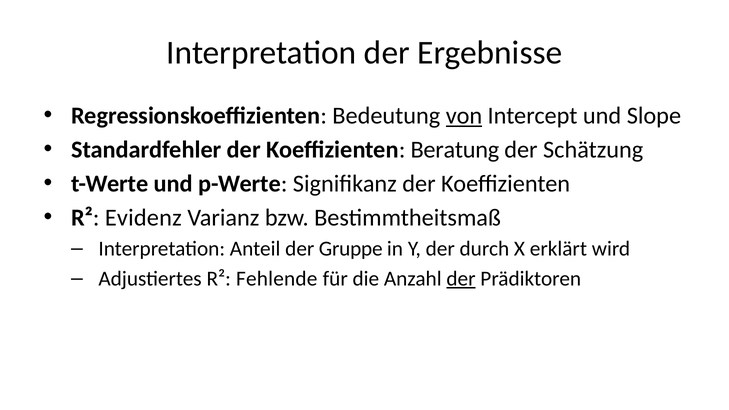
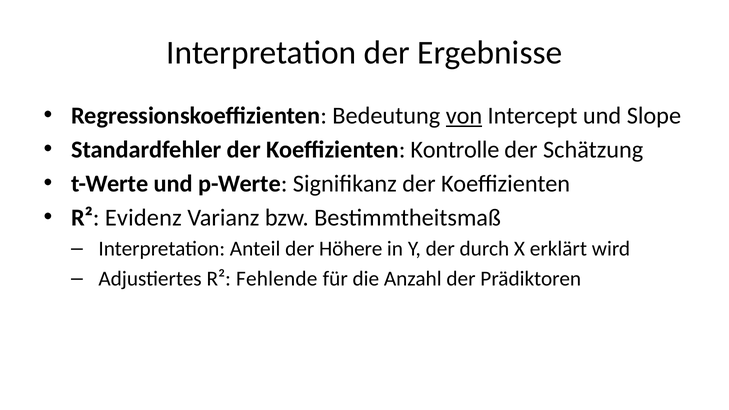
Beratung: Beratung -> Kontrolle
Gruppe: Gruppe -> Höhere
der at (461, 279) underline: present -> none
